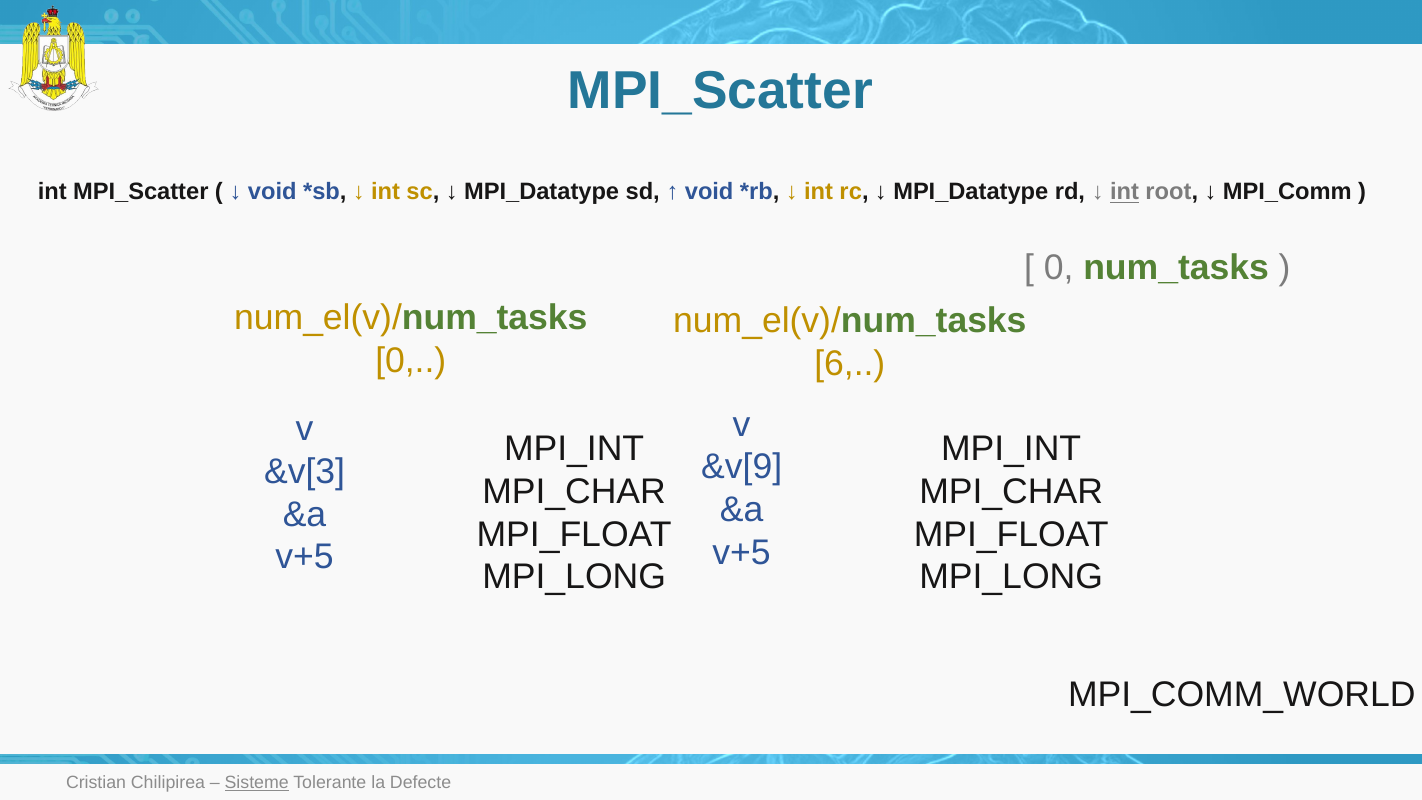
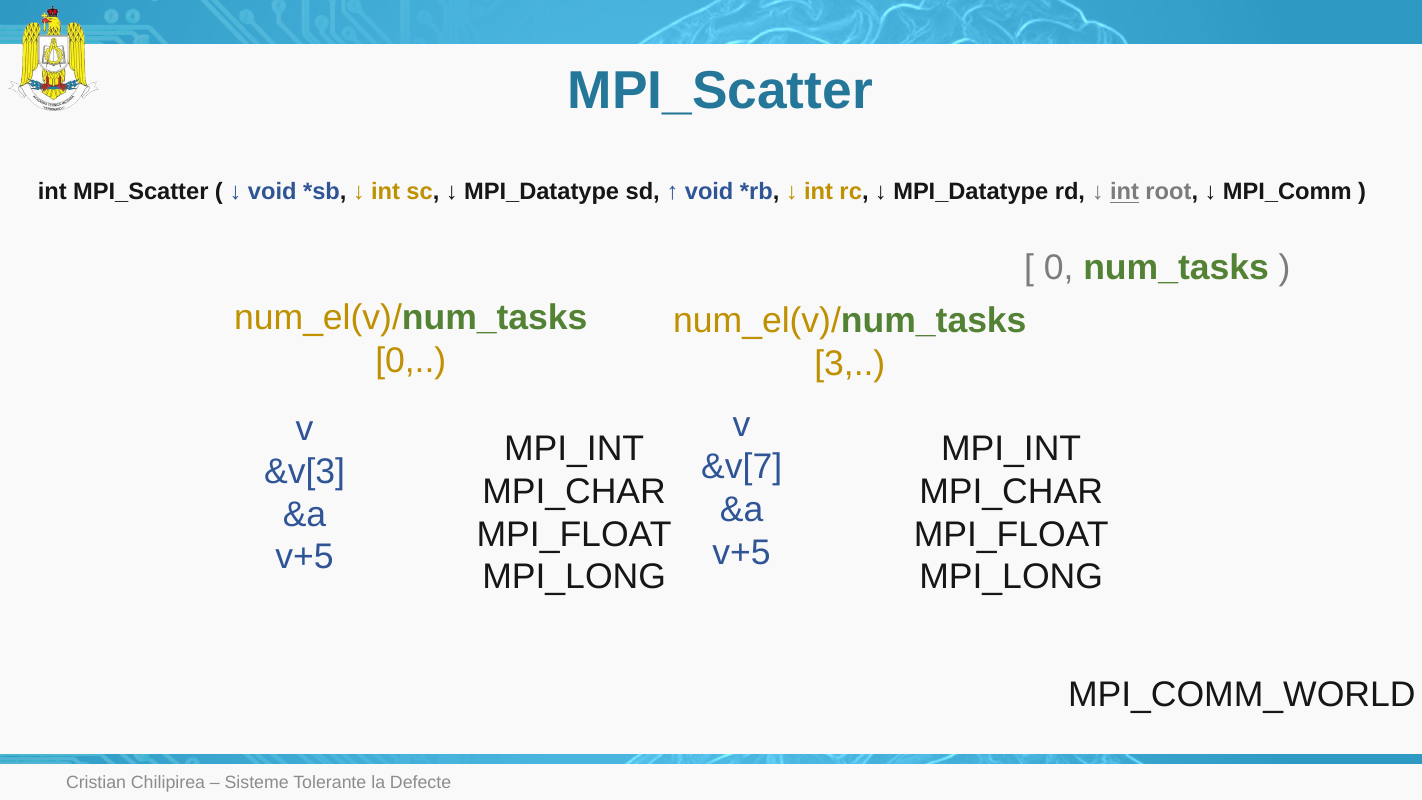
6: 6 -> 3
&v[9: &v[9 -> &v[7
Sisteme underline: present -> none
